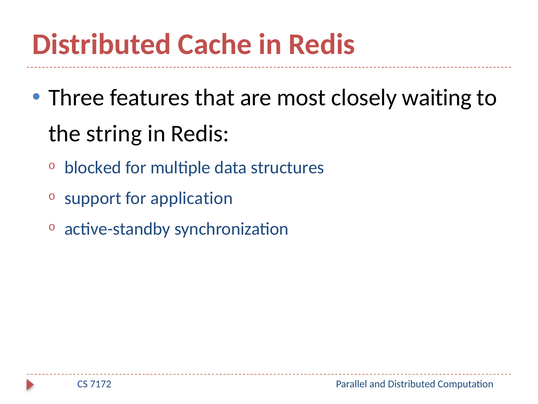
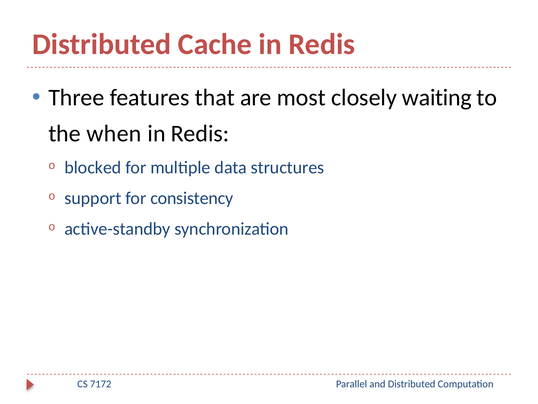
string: string -> when
application: application -> consistency
